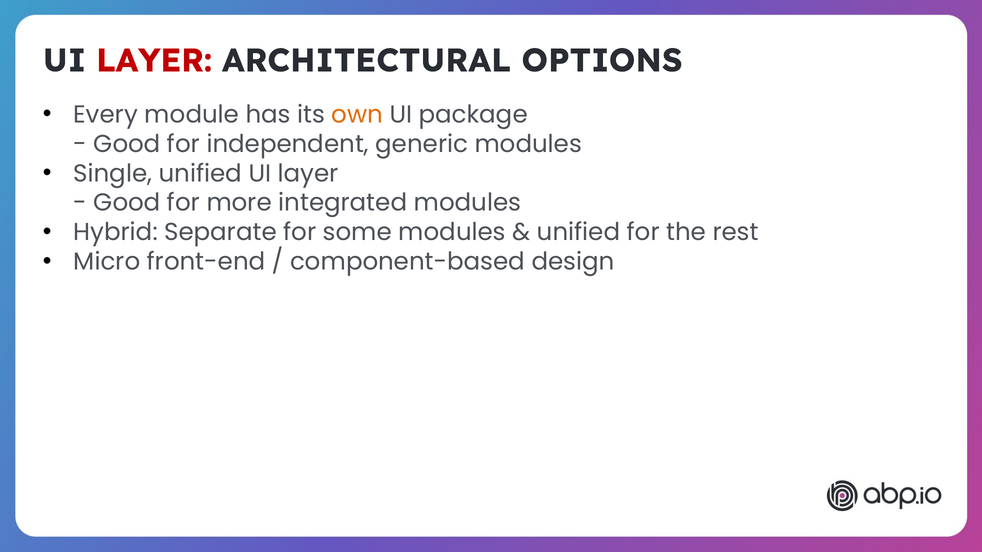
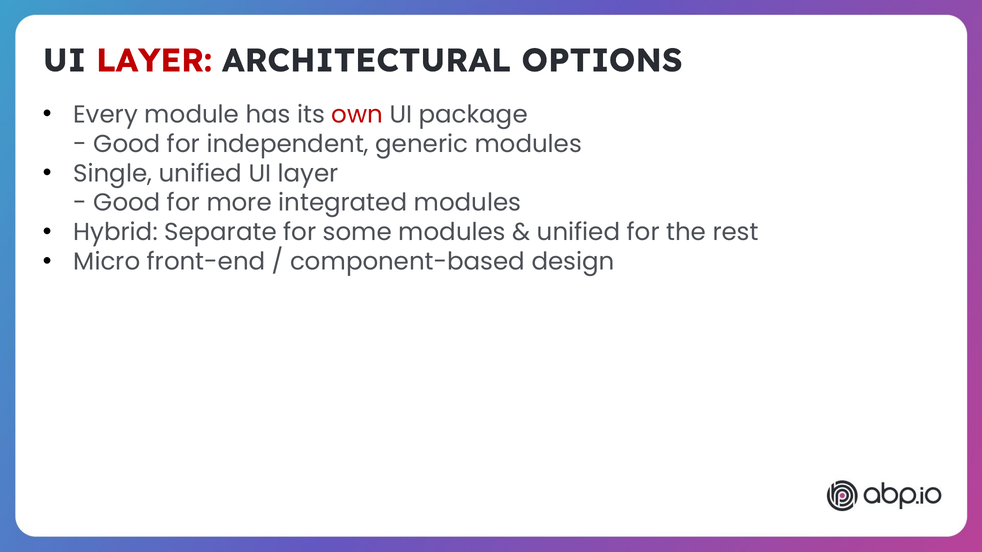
own colour: orange -> red
